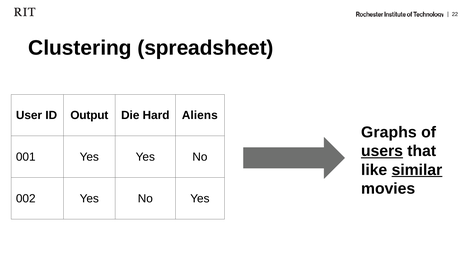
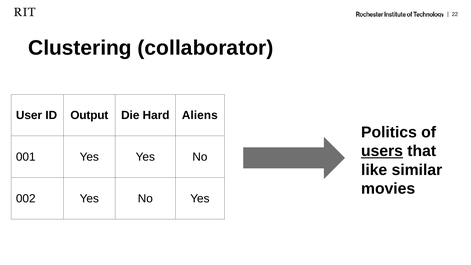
spreadsheet: spreadsheet -> collaborator
Graphs: Graphs -> Politics
similar underline: present -> none
